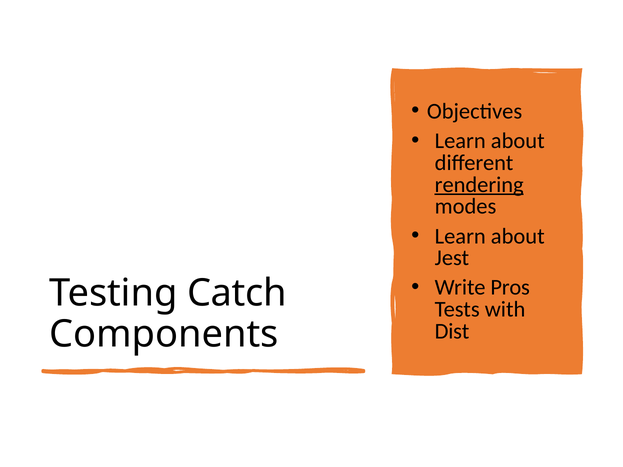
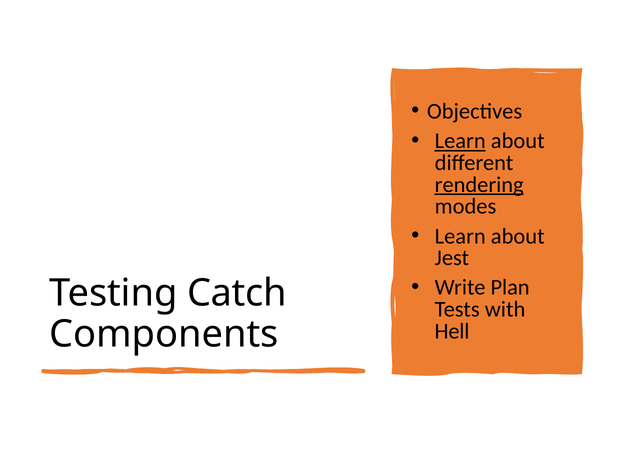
Learn at (460, 141) underline: none -> present
Pros: Pros -> Plan
Dist: Dist -> Hell
